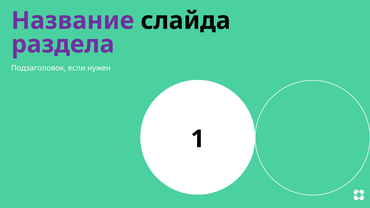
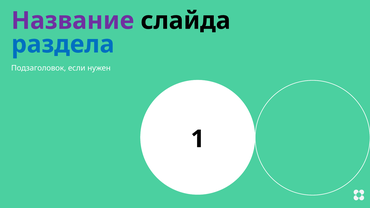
раздела colour: purple -> blue
